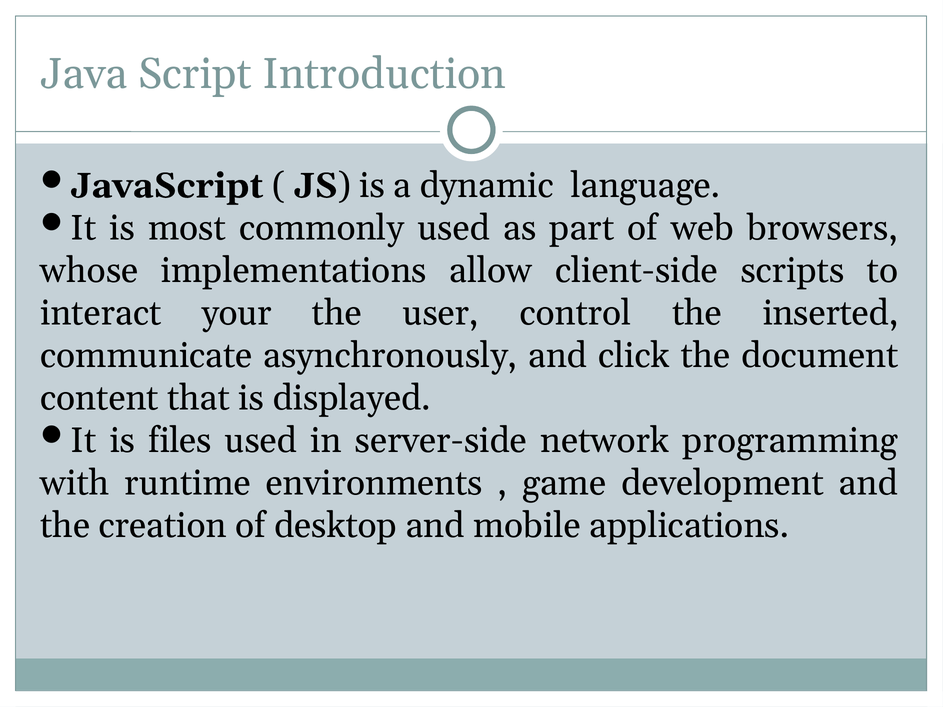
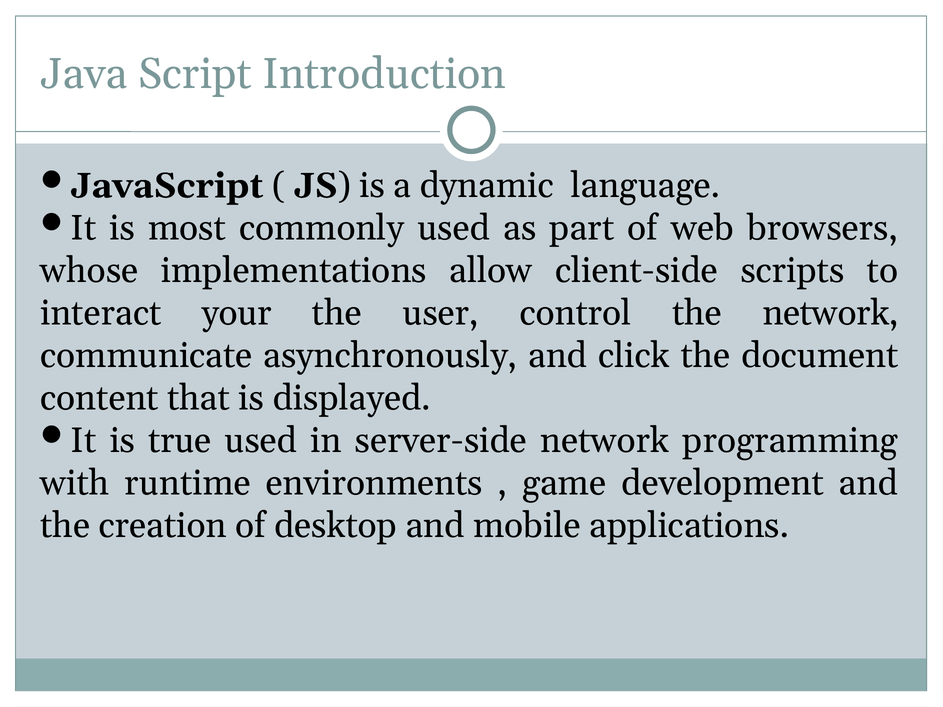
the inserted: inserted -> network
files: files -> true
